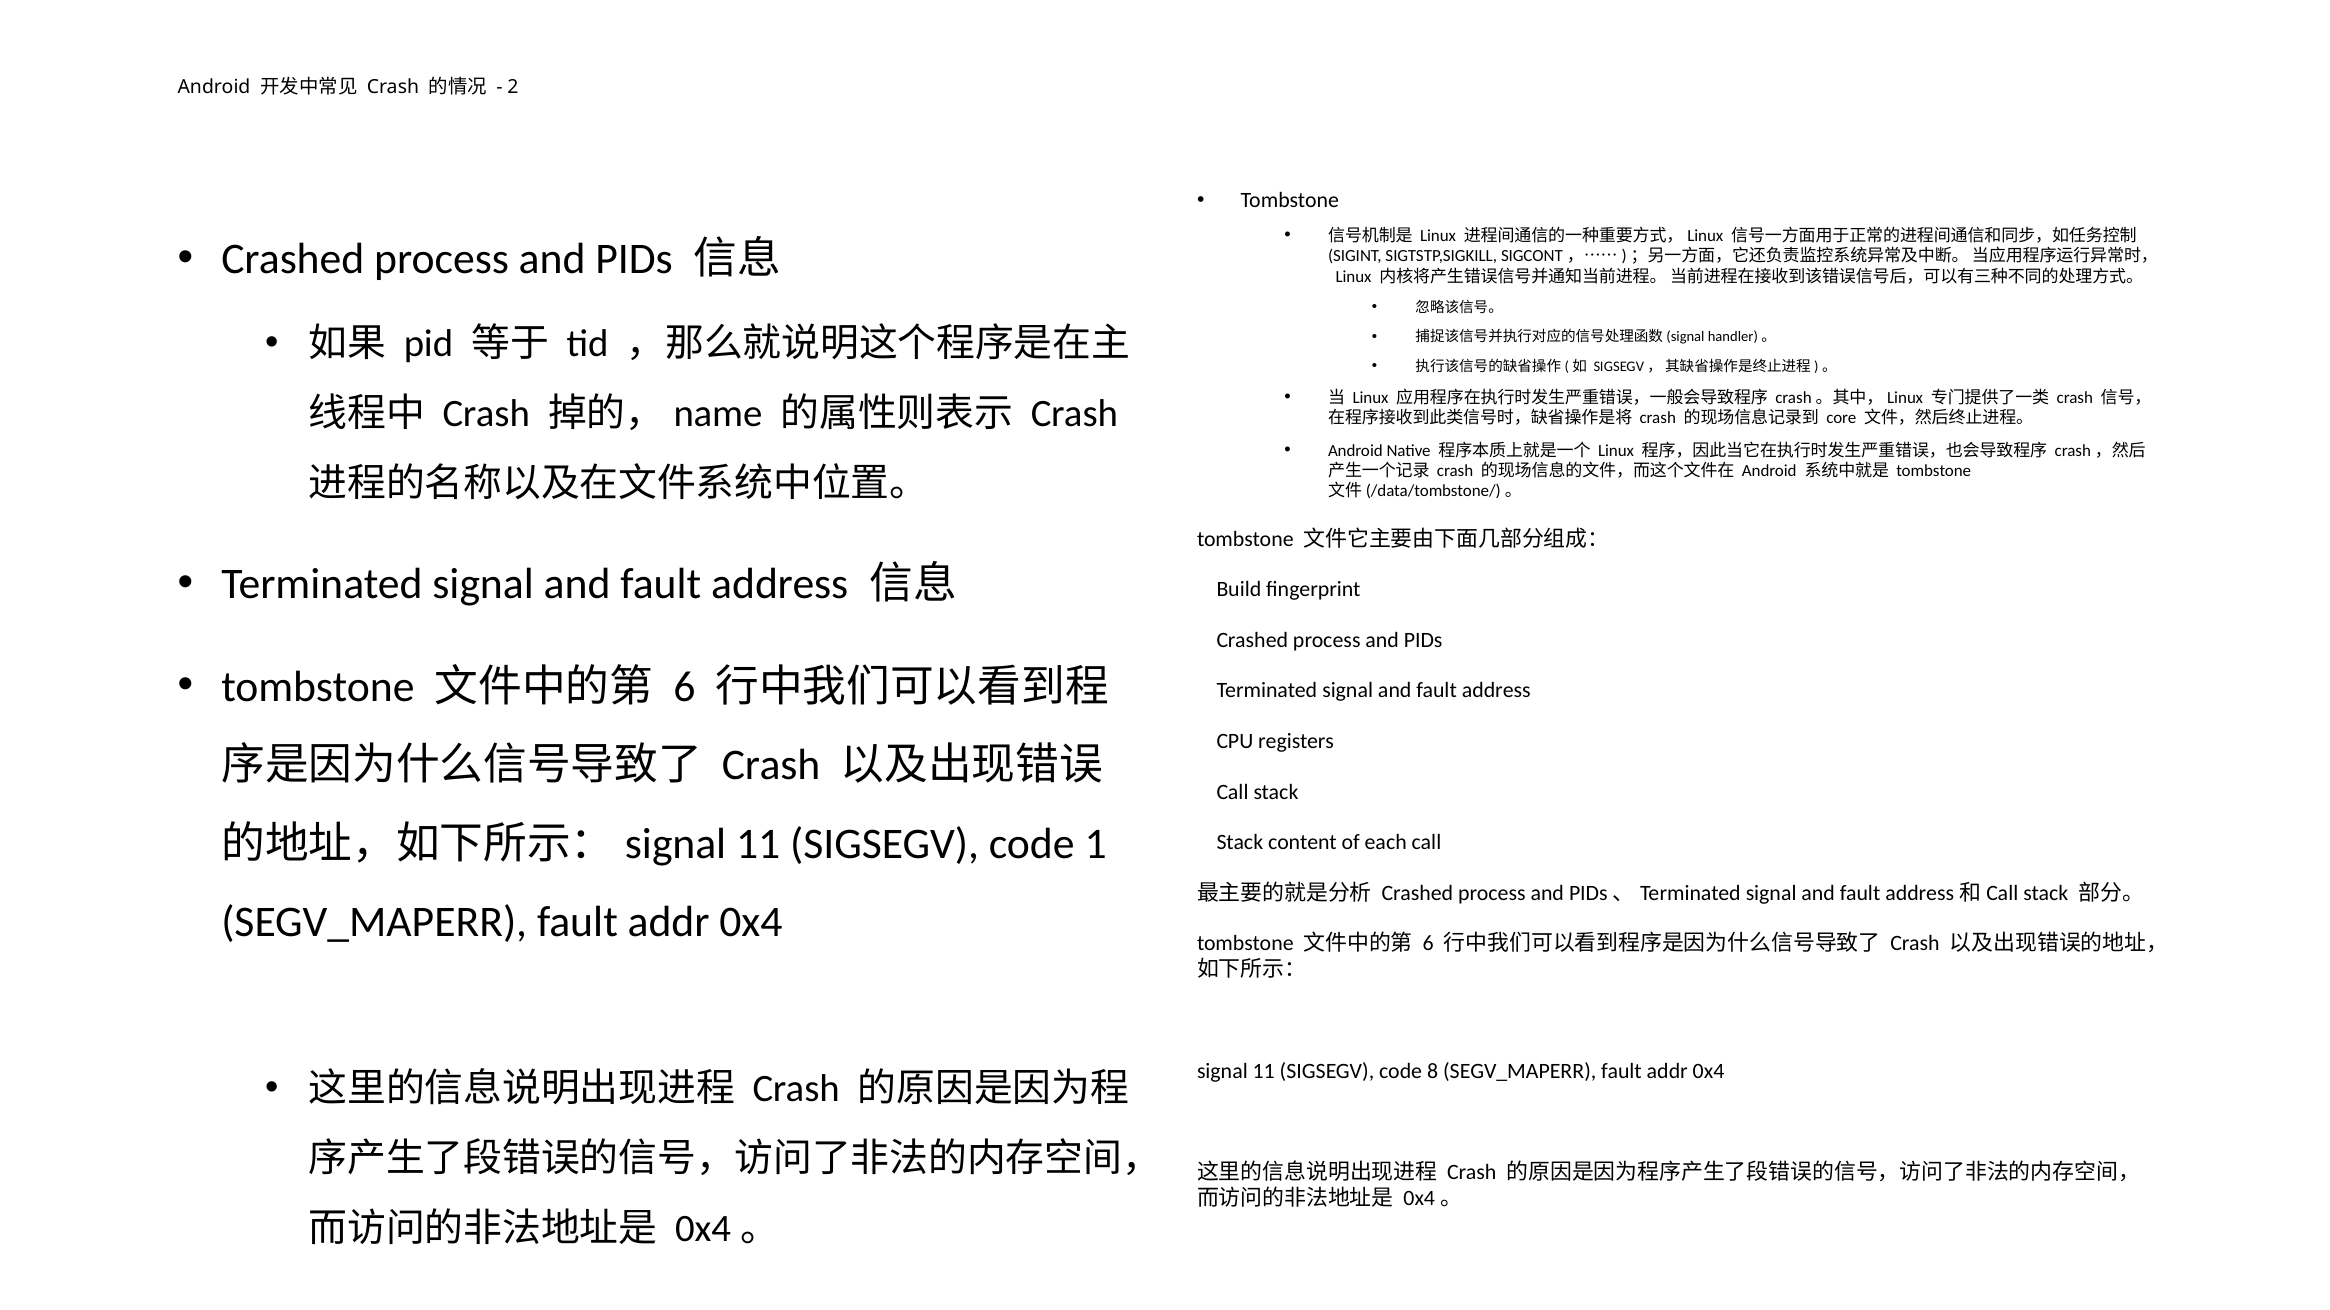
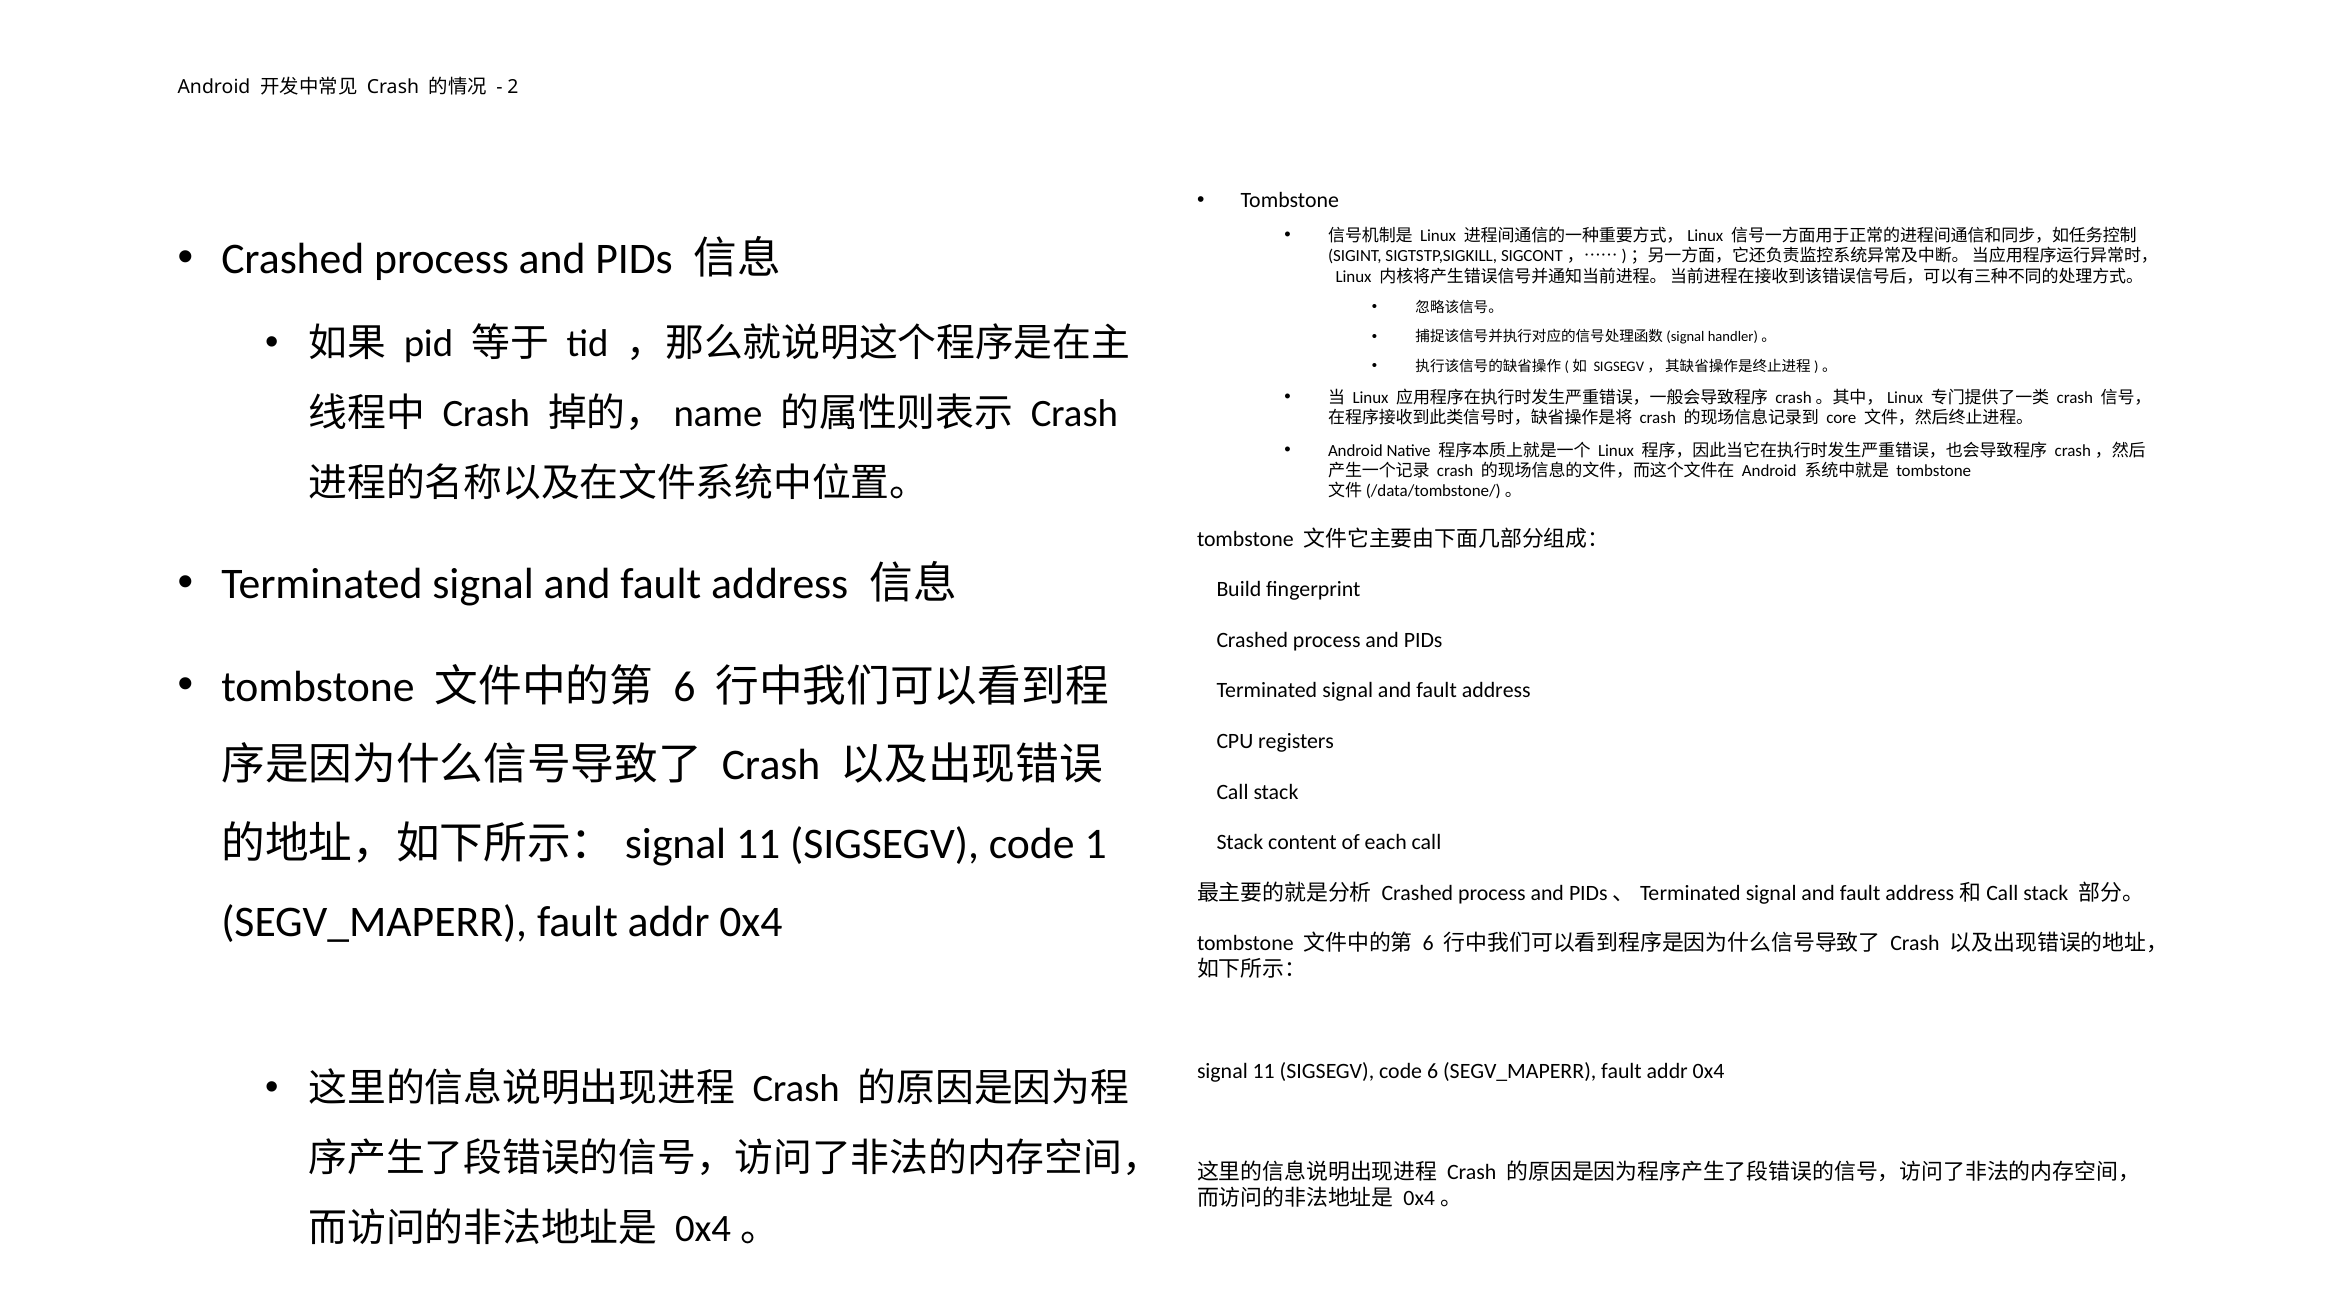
code 8: 8 -> 6
